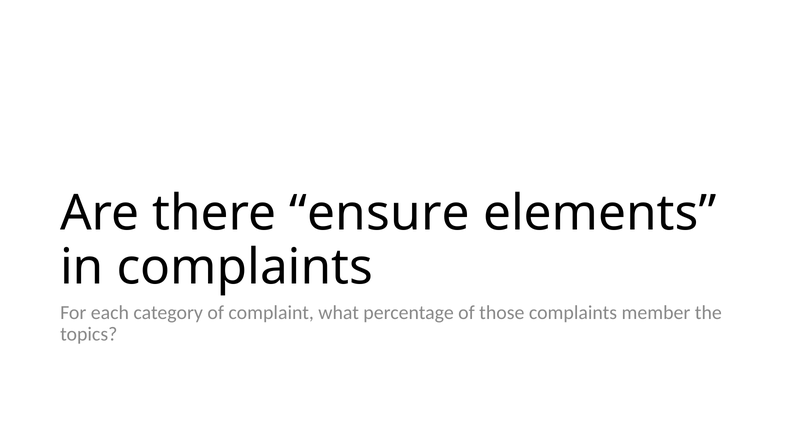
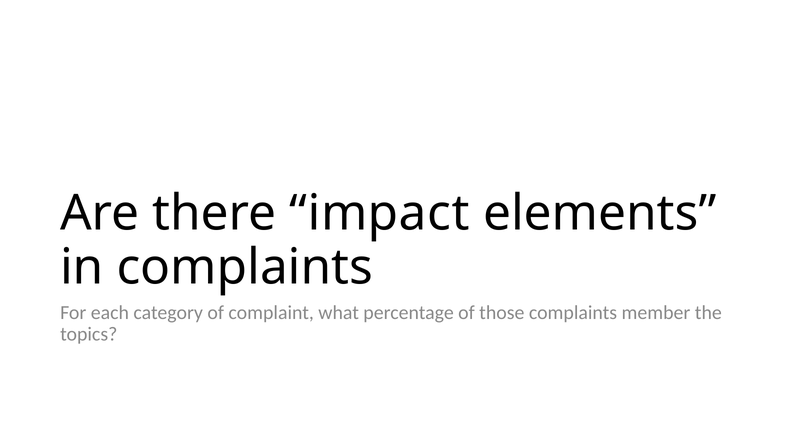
ensure: ensure -> impact
